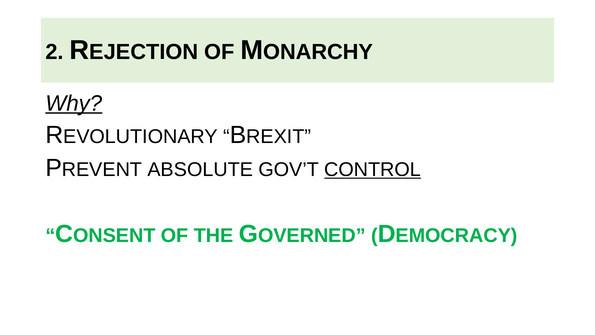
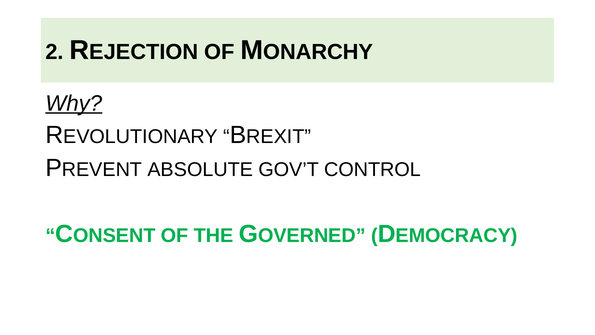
CONTROL underline: present -> none
